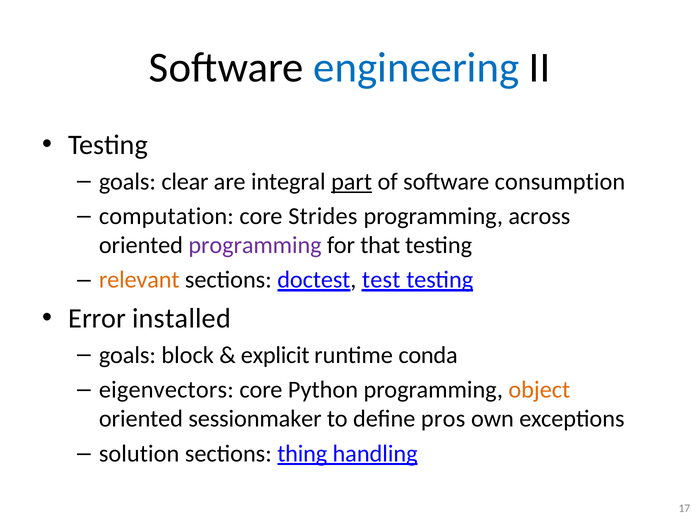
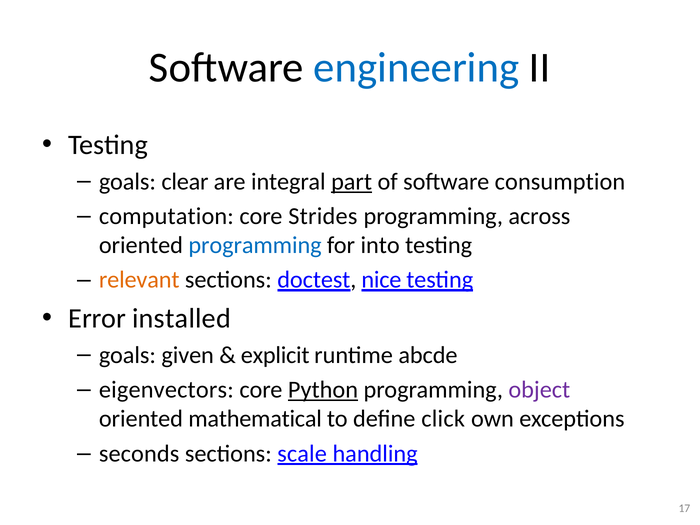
programming at (255, 245) colour: purple -> blue
that: that -> into
test: test -> nice
block: block -> given
conda: conda -> abcde
Python underline: none -> present
object colour: orange -> purple
sessionmaker: sessionmaker -> mathematical
pros: pros -> click
solution: solution -> seconds
thing: thing -> scale
